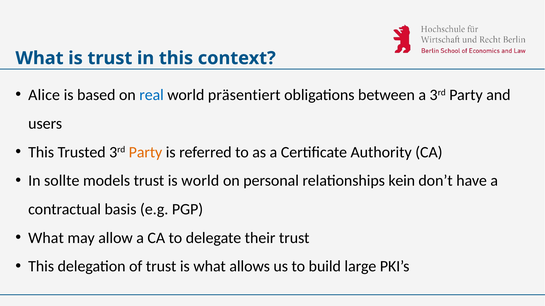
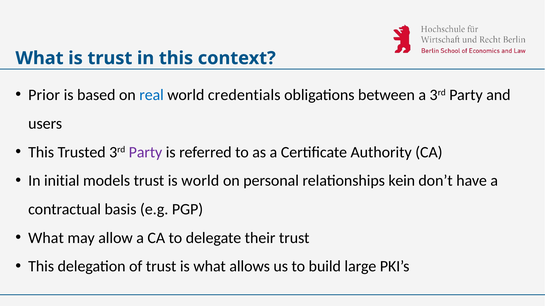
Alice: Alice -> Prior
präsentiert: präsentiert -> credentials
Party at (145, 152) colour: orange -> purple
sollte: sollte -> initial
